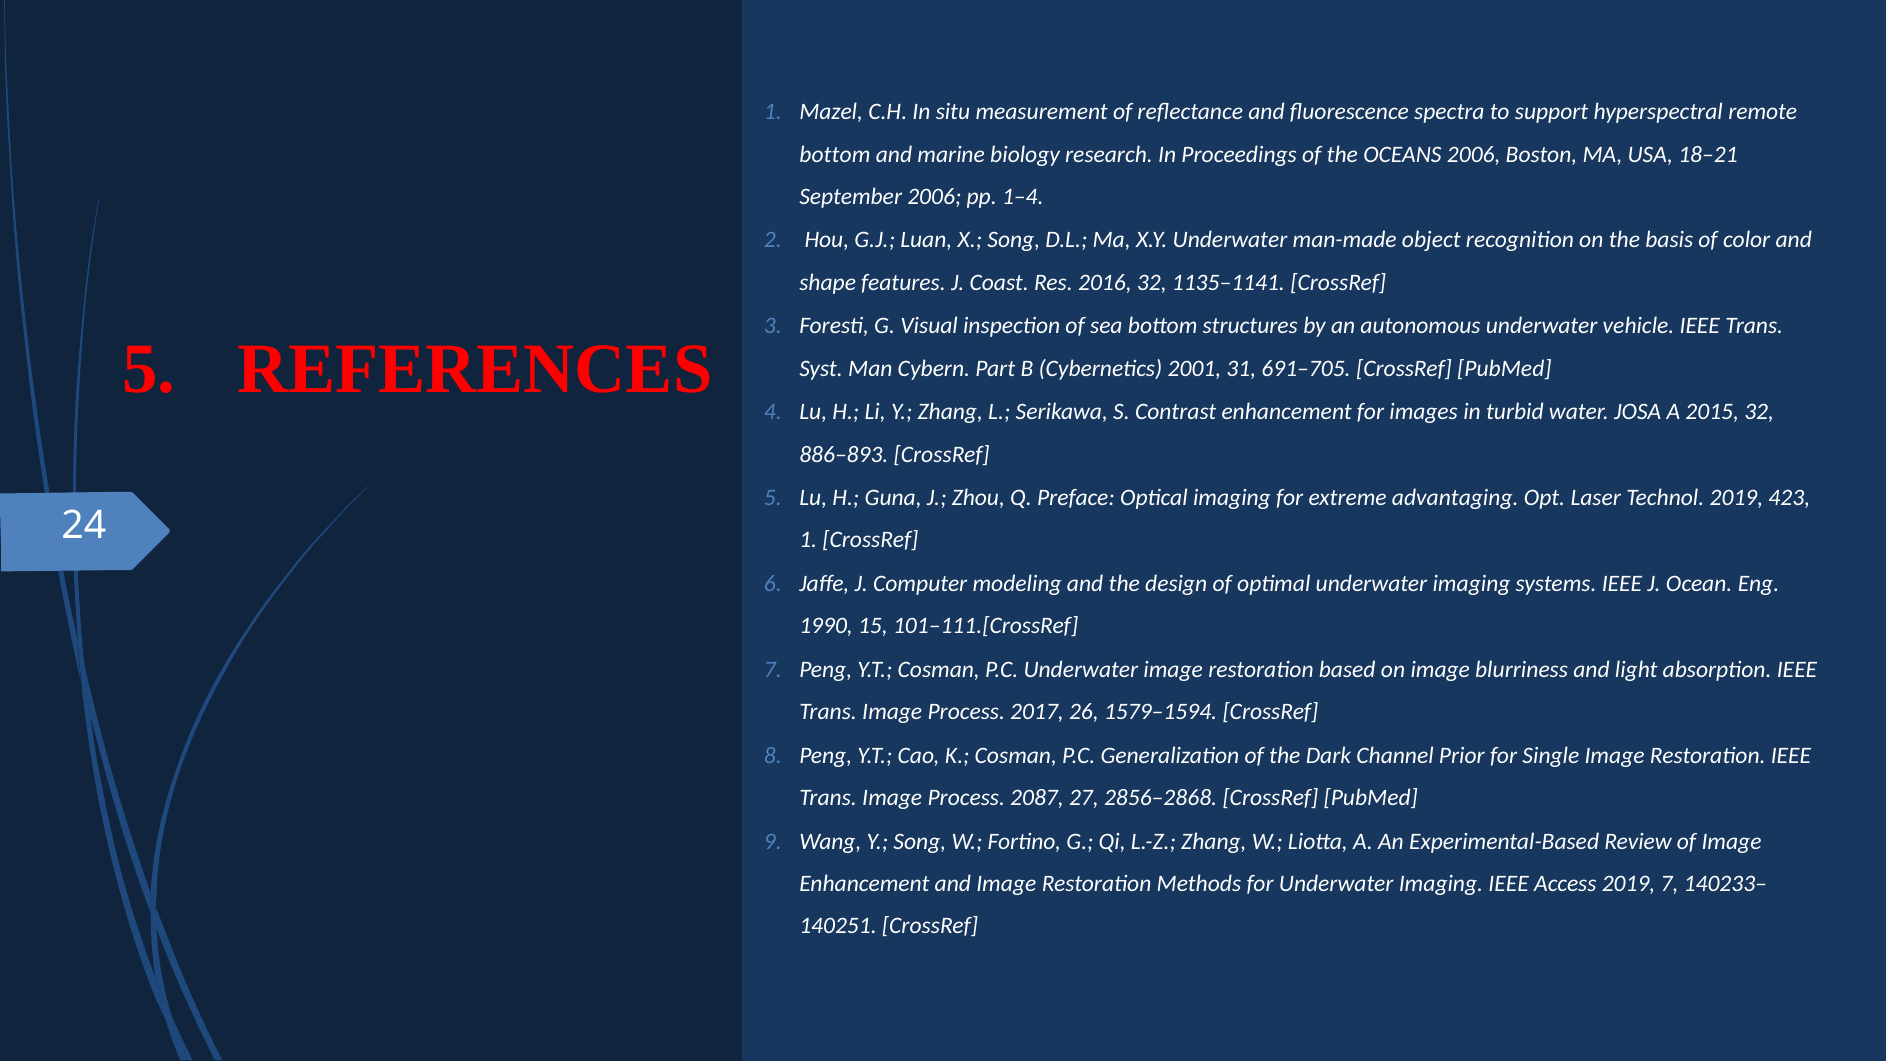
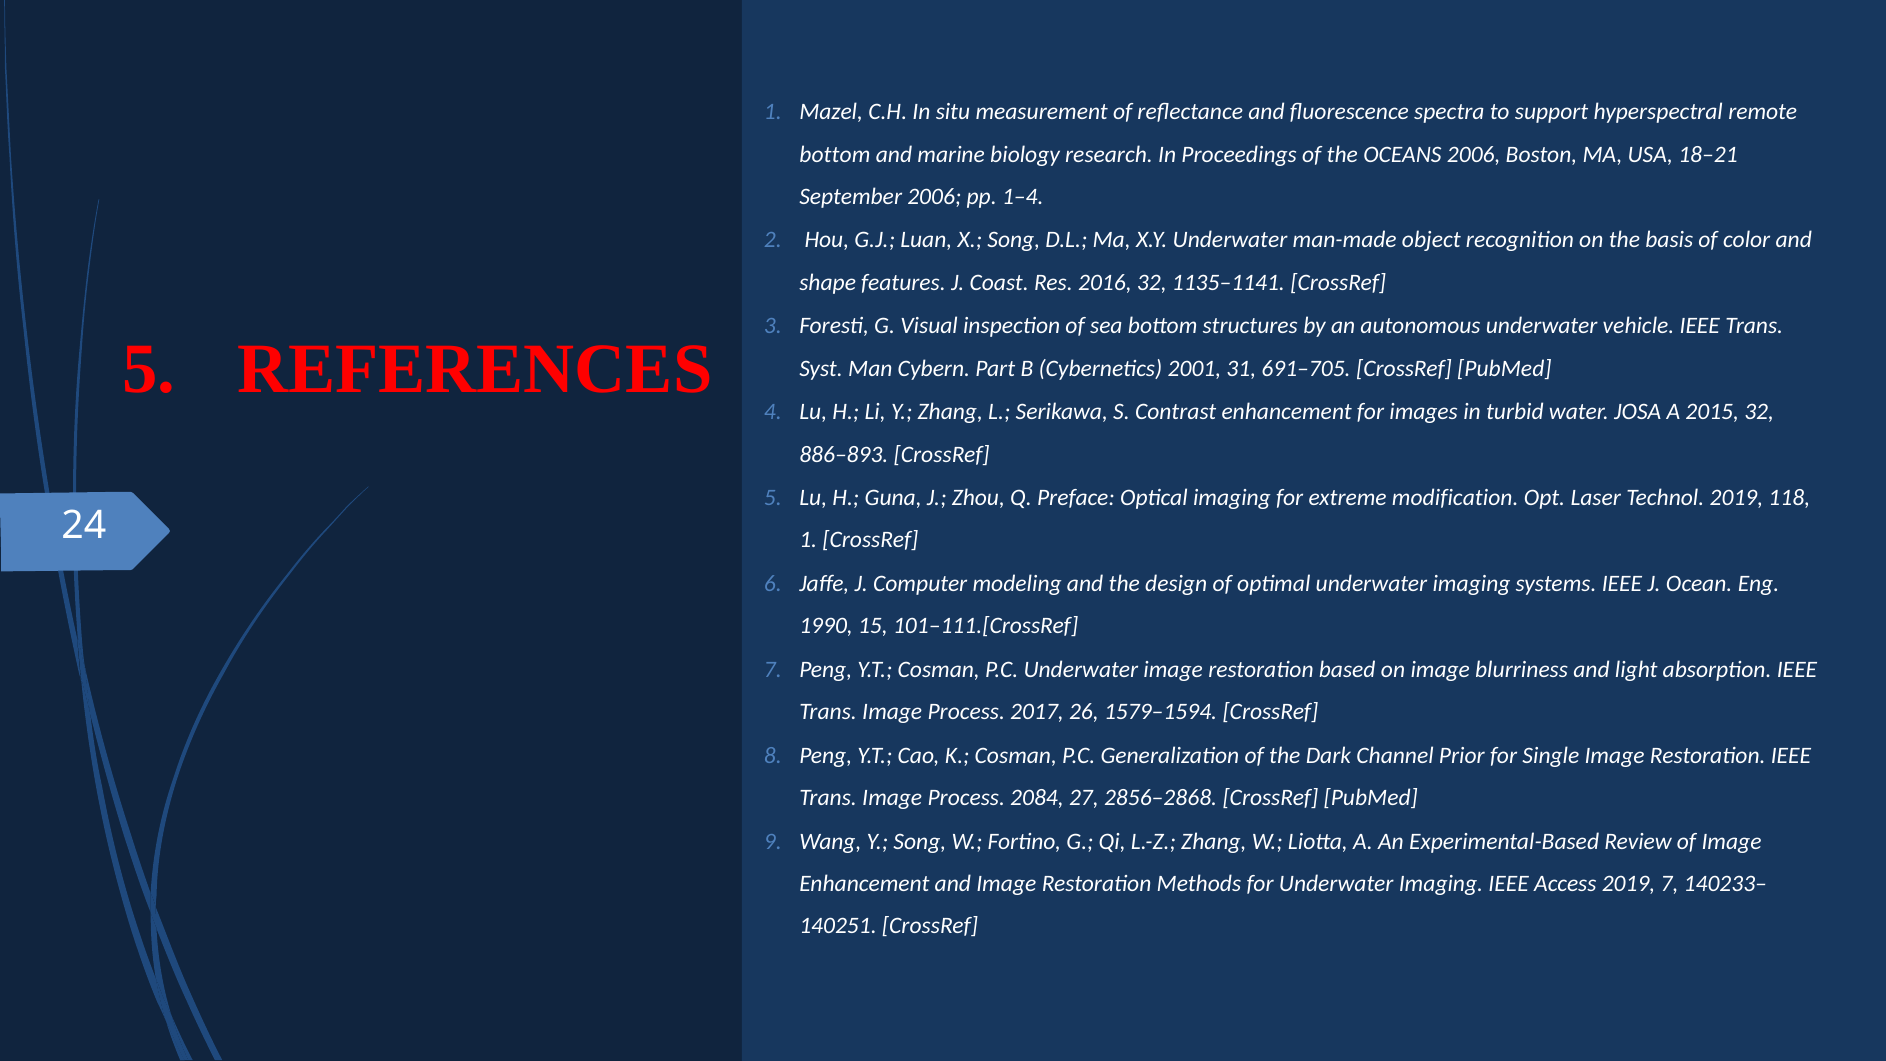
advantaging: advantaging -> modification
423: 423 -> 118
2087: 2087 -> 2084
